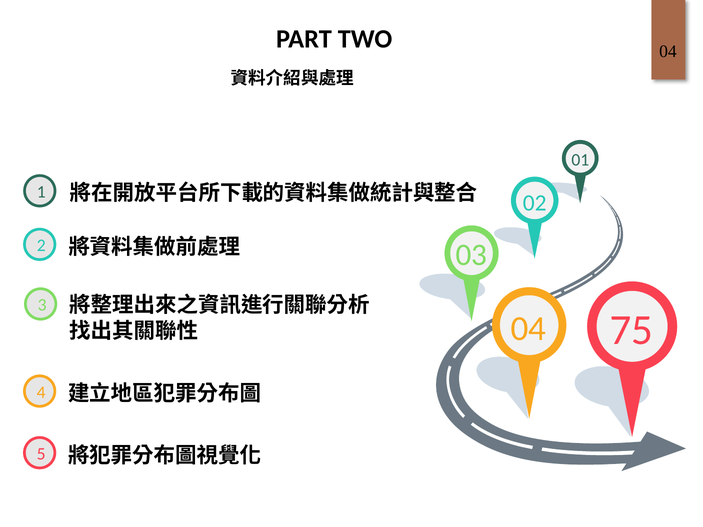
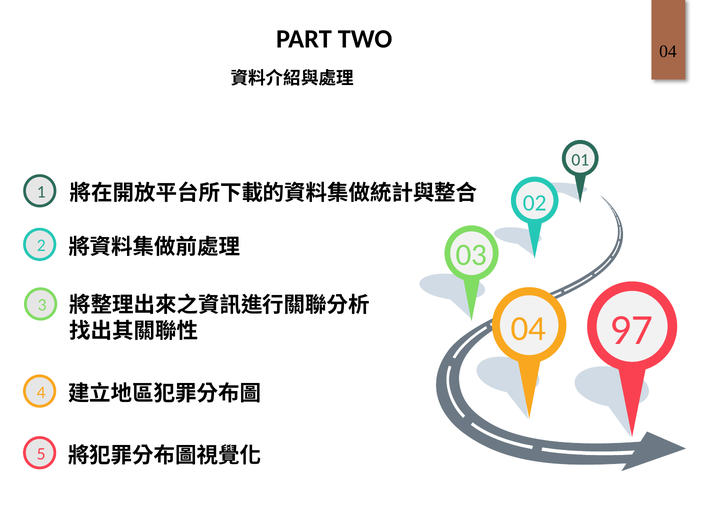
75: 75 -> 97
